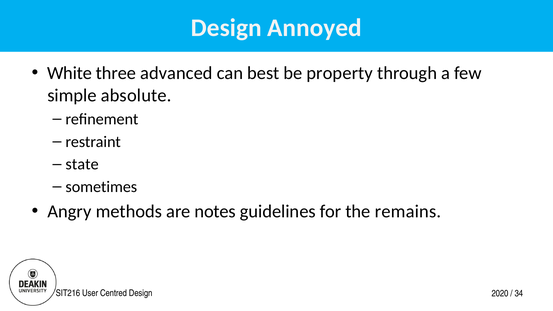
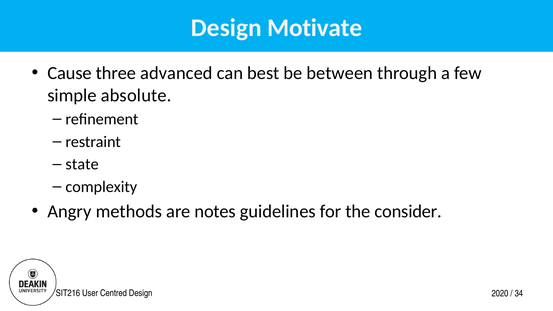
Annoyed: Annoyed -> Motivate
White: White -> Cause
property: property -> between
sometimes: sometimes -> complexity
remains: remains -> consider
